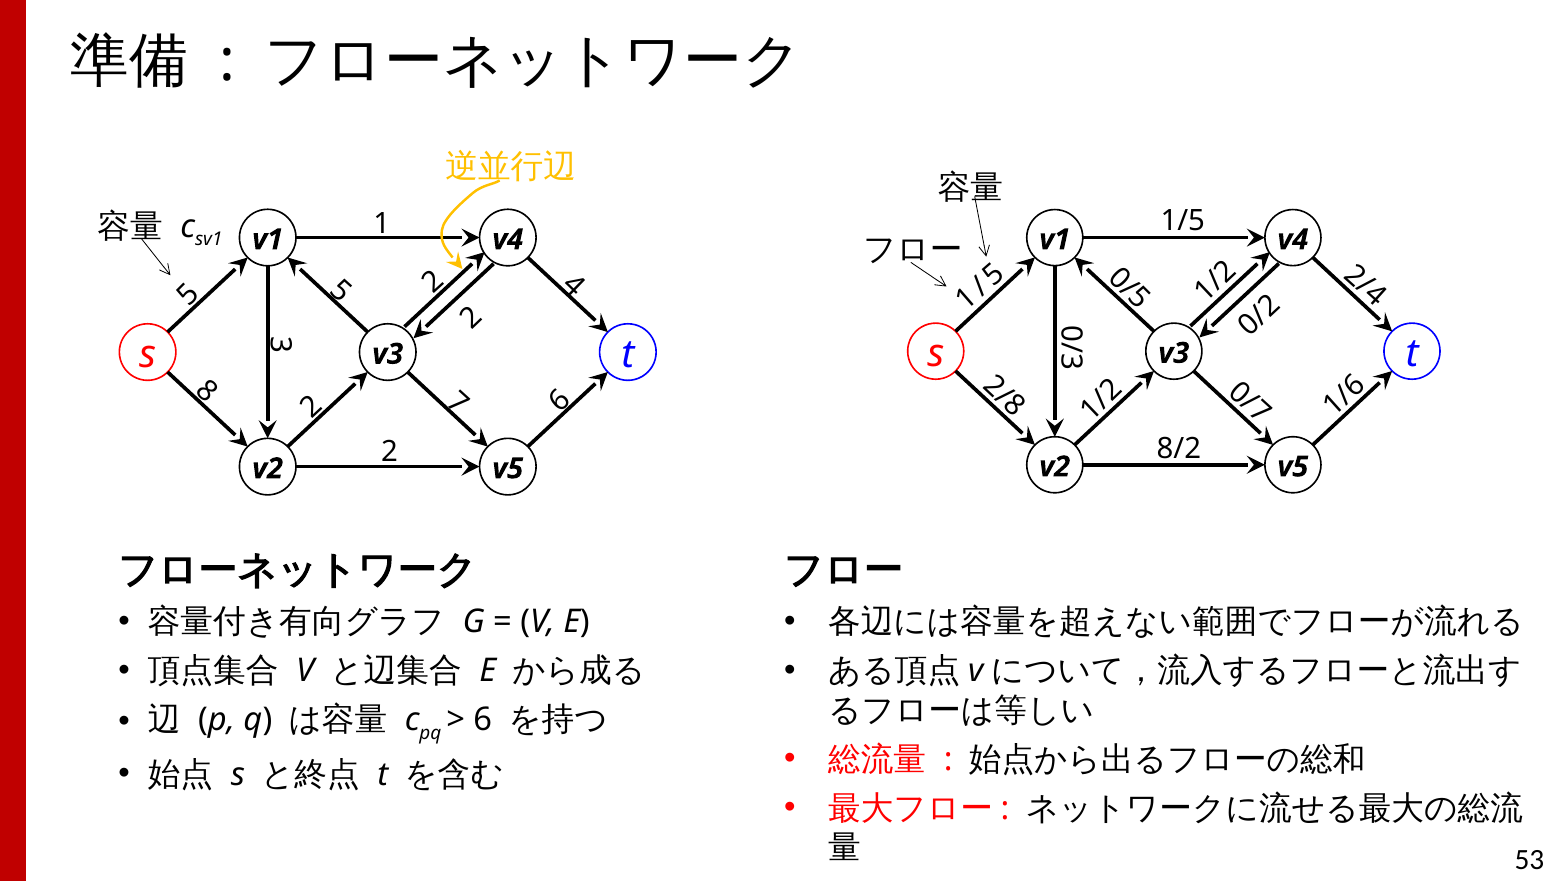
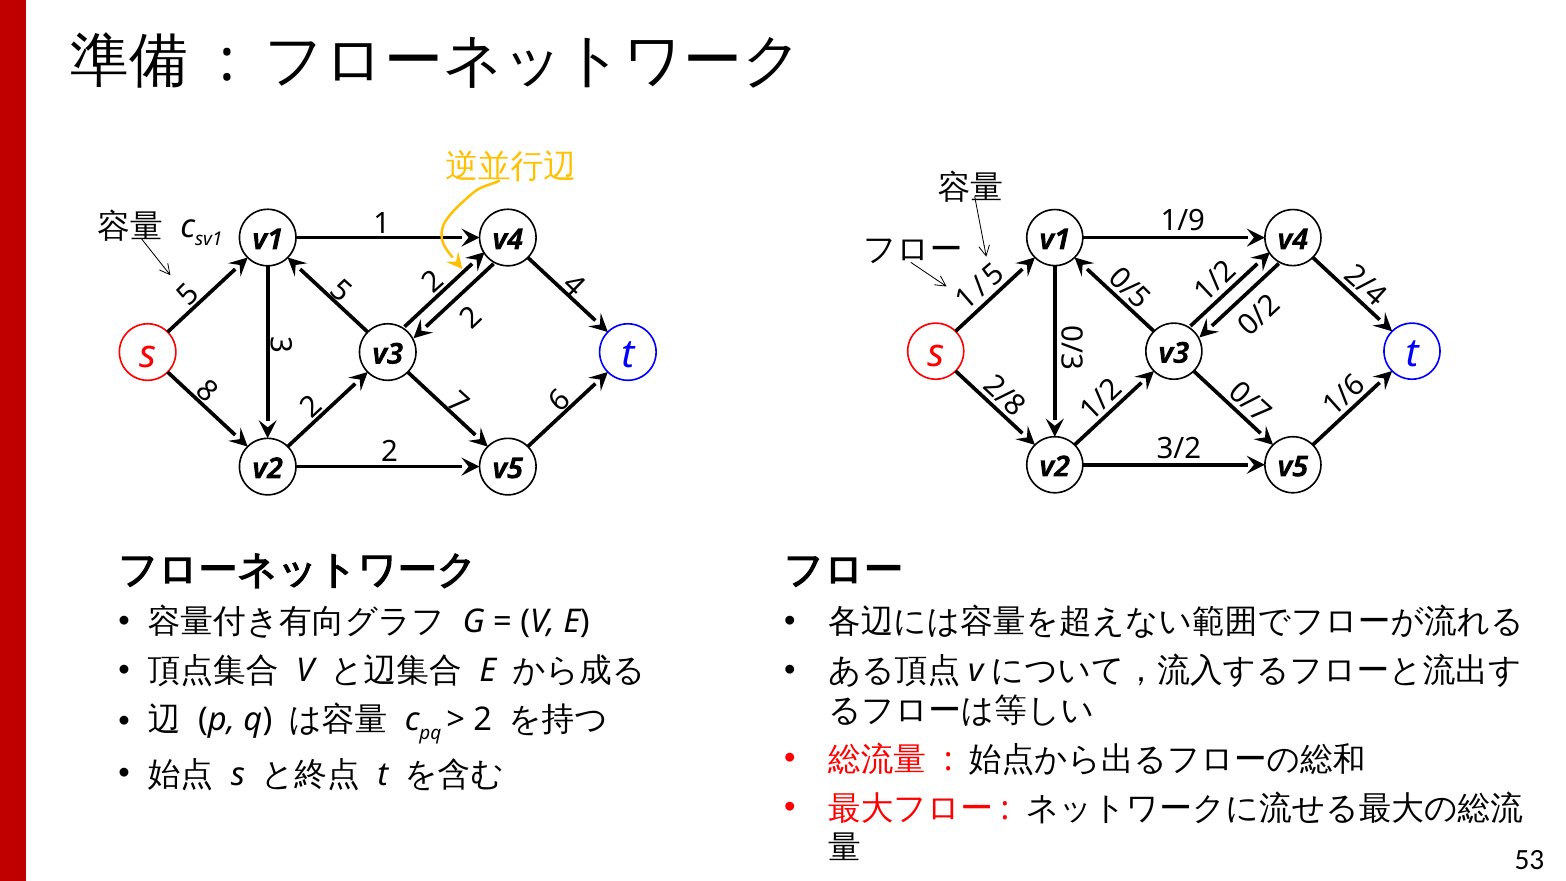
1/5: 1/5 -> 1/9
8/2: 8/2 -> 3/2
6 at (483, 720): 6 -> 2
